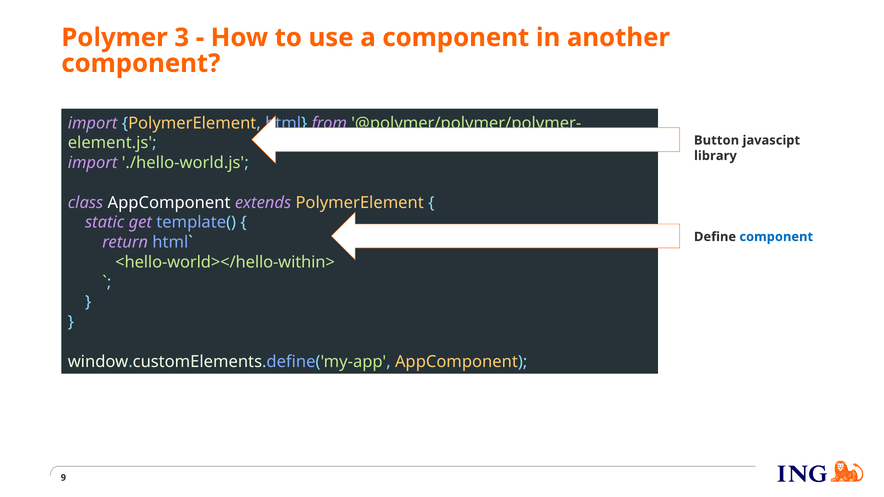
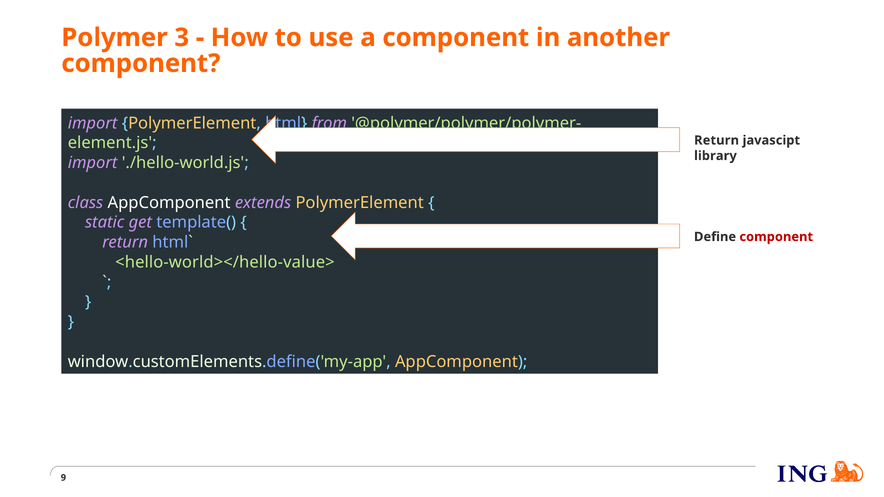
Button at (717, 140): Button -> Return
component at (776, 237) colour: blue -> red
<hello-world></hello-within>: <hello-world></hello-within> -> <hello-world></hello-value>
